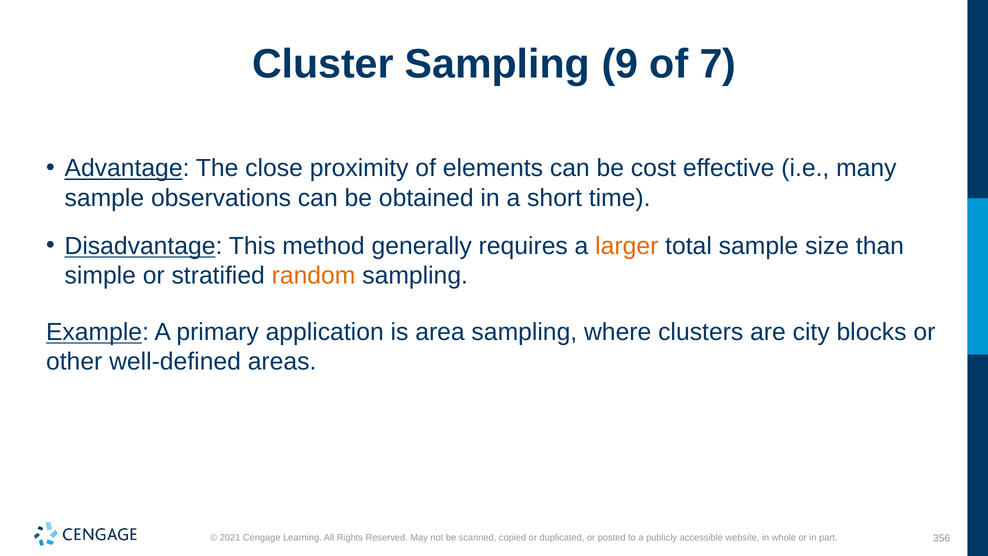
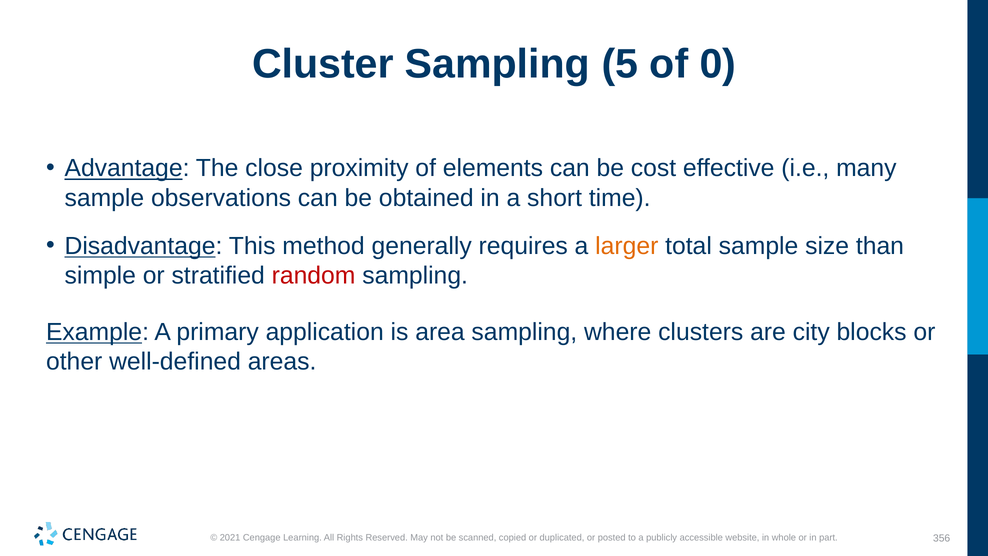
9: 9 -> 5
7: 7 -> 0
random colour: orange -> red
